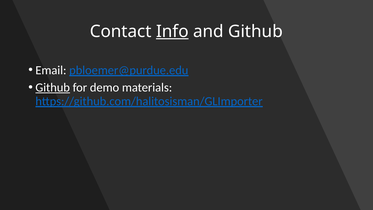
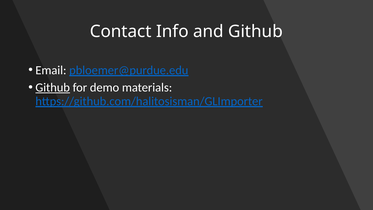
Info underline: present -> none
